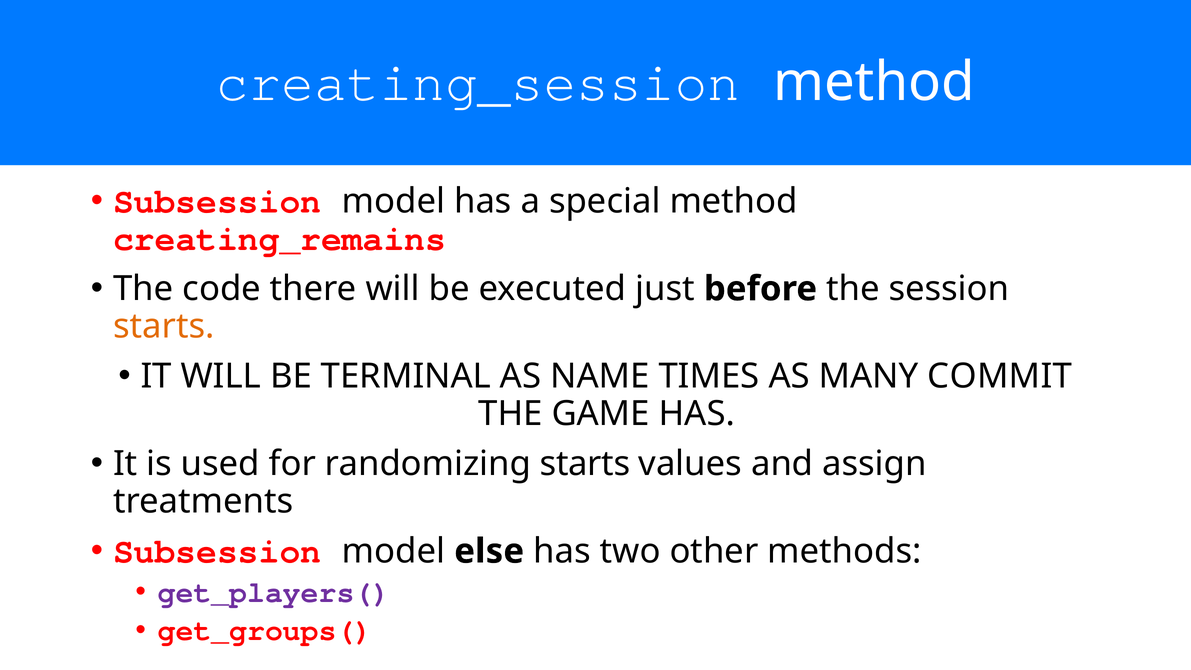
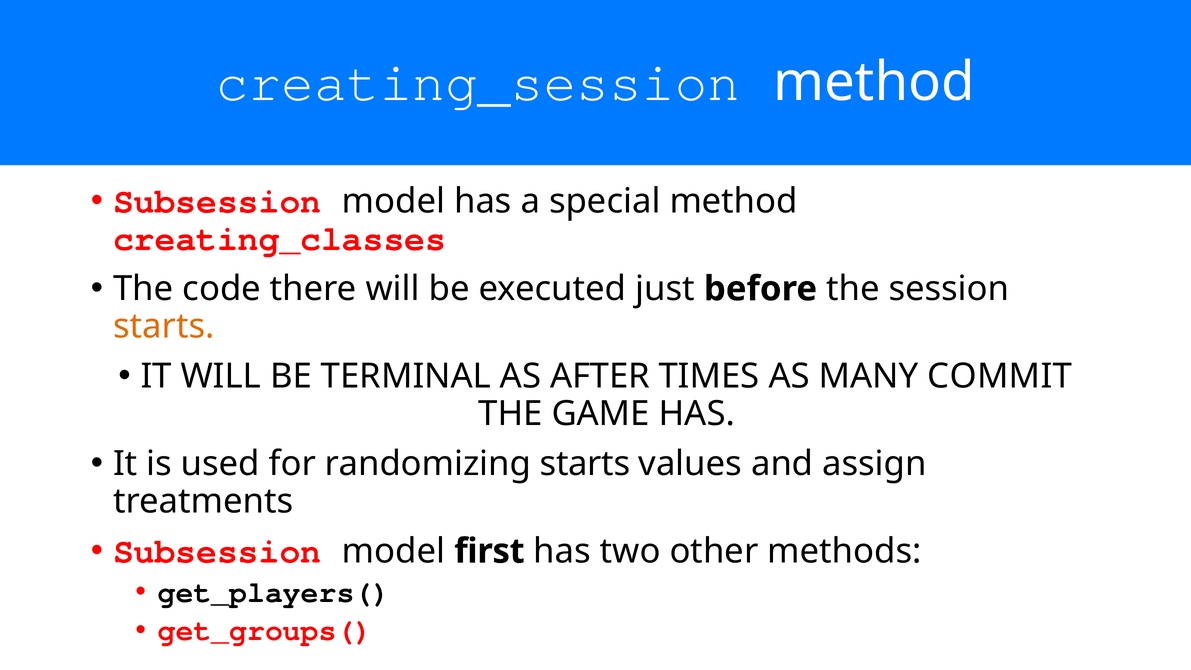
creating_remains: creating_remains -> creating_classes
NAME: NAME -> AFTER
else: else -> first
get_players( colour: purple -> black
